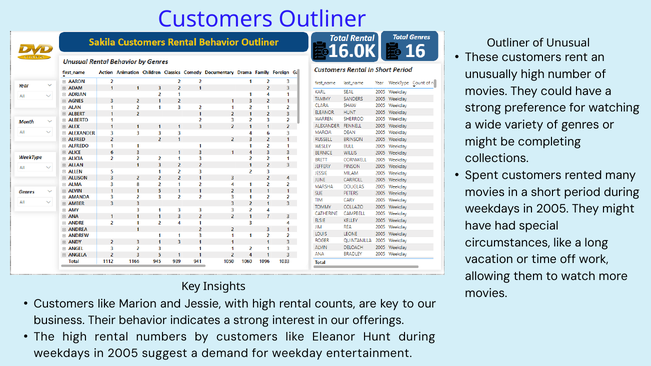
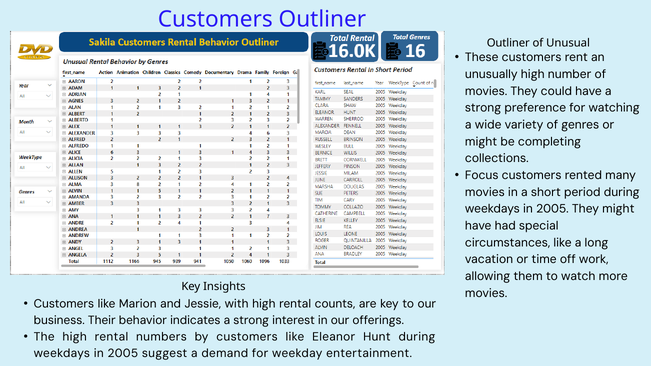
Spent: Spent -> Focus
